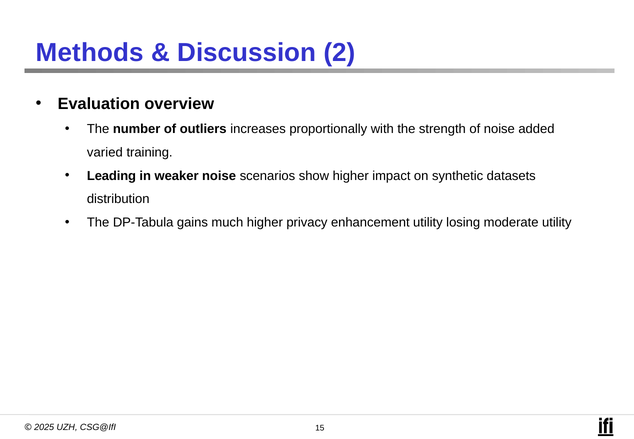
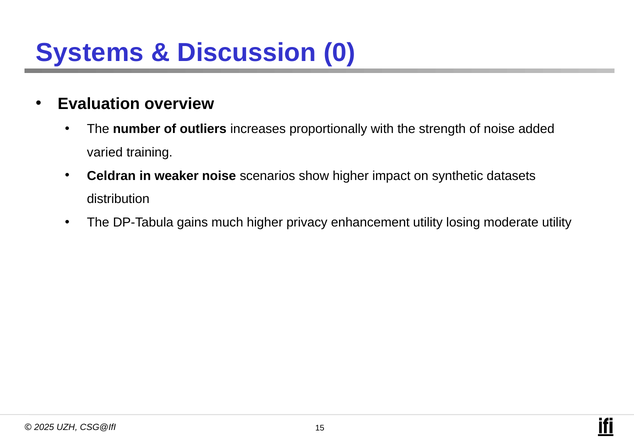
Methods: Methods -> Systems
2: 2 -> 0
Leading: Leading -> Celdran
